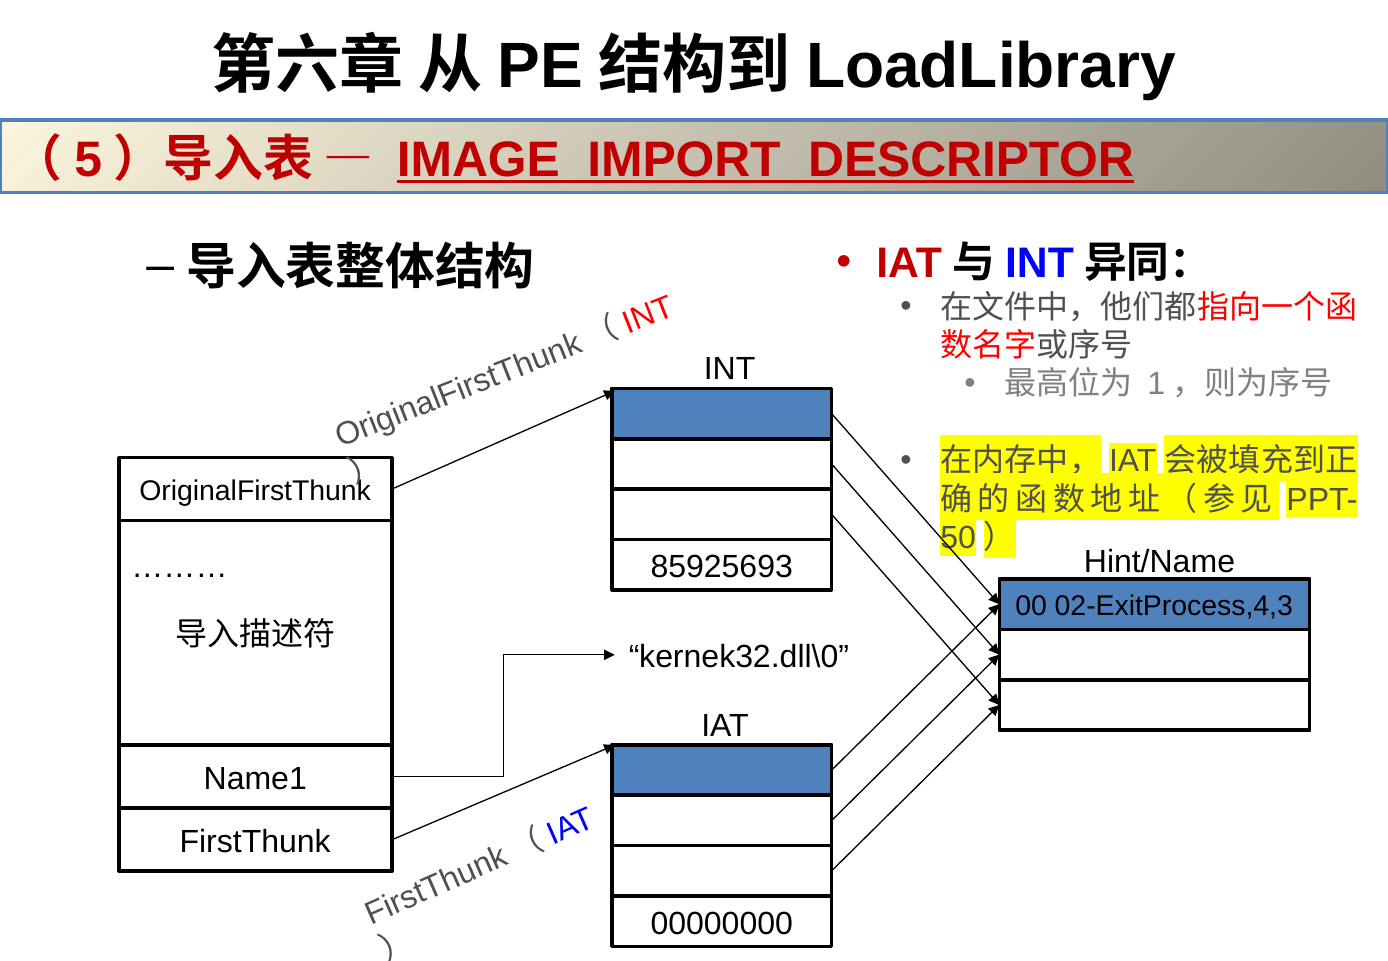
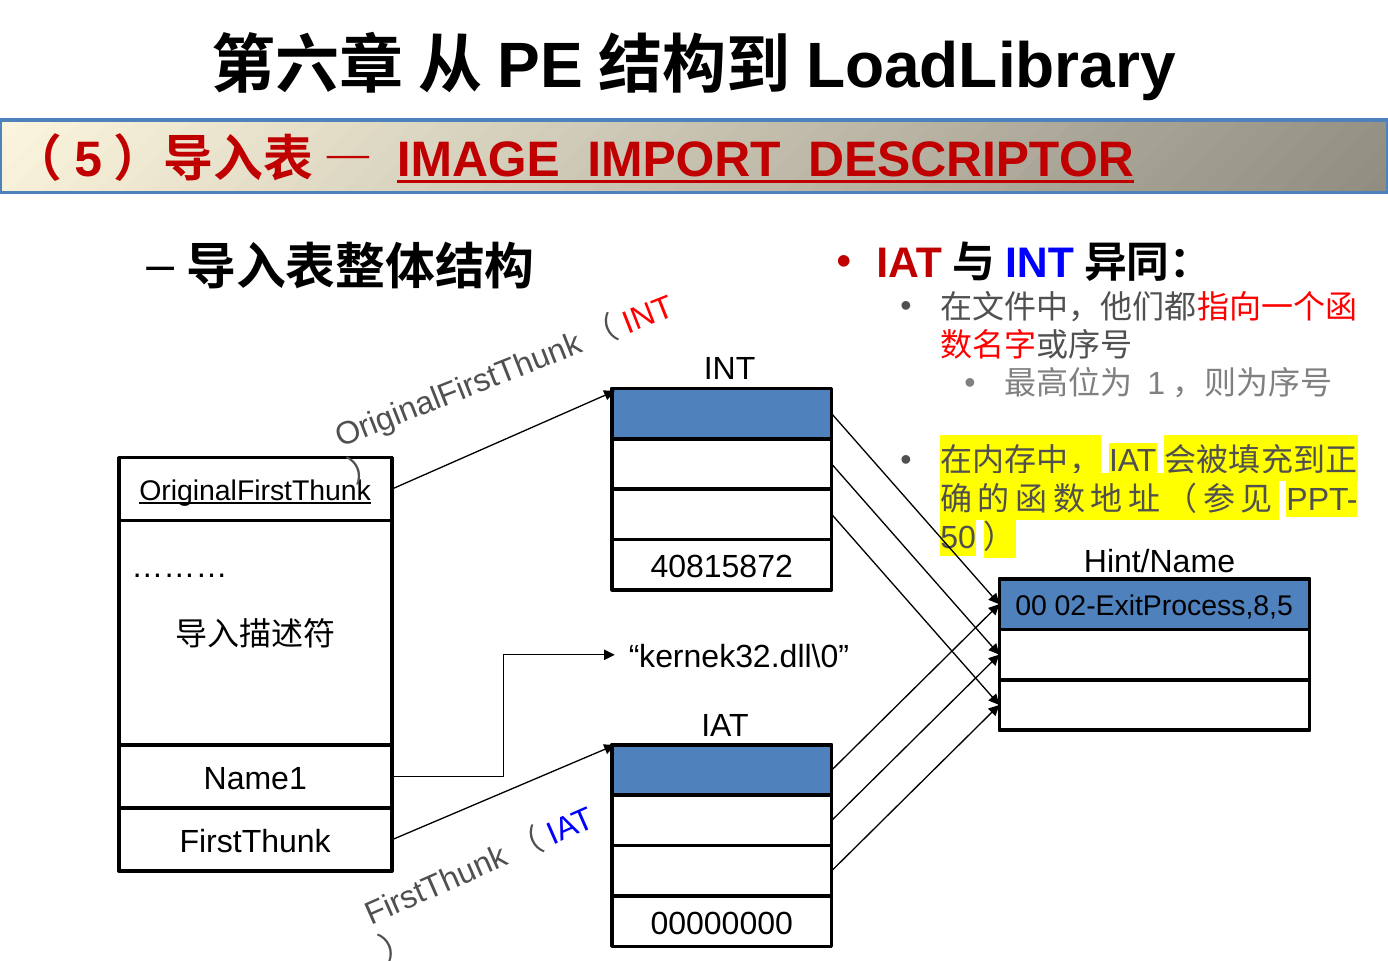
OriginalFirstThunk underline: none -> present
85925693: 85925693 -> 40815872
02-ExitProcess,4,3: 02-ExitProcess,4,3 -> 02-ExitProcess,8,5
